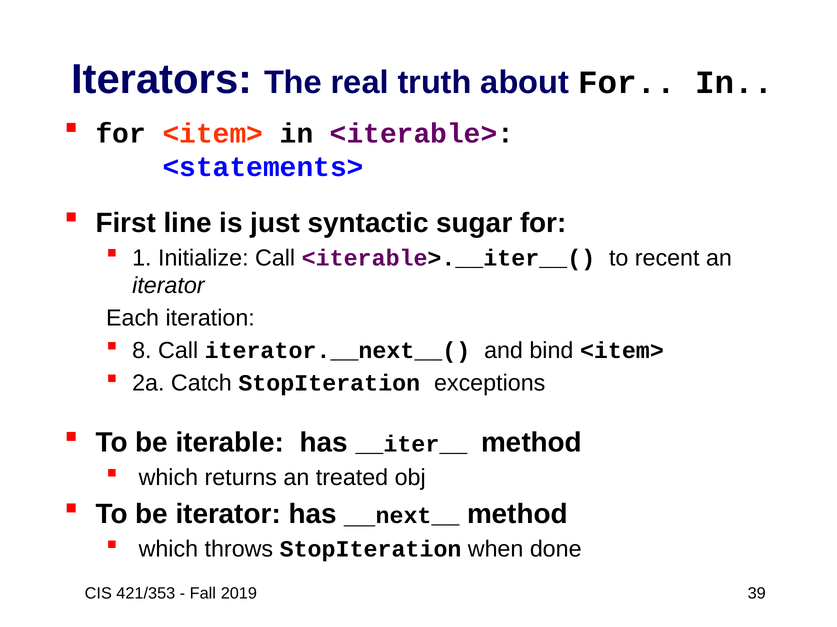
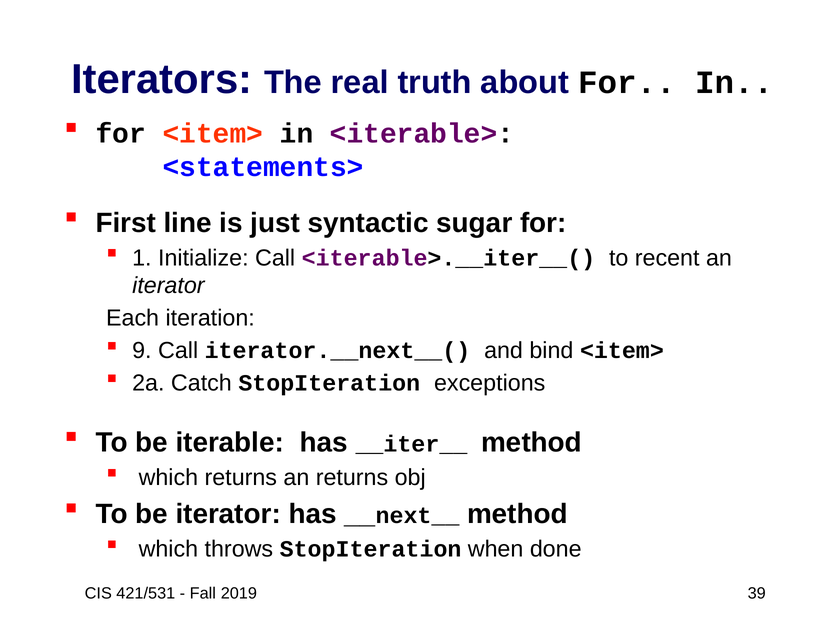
8: 8 -> 9
an treated: treated -> returns
421/353: 421/353 -> 421/531
